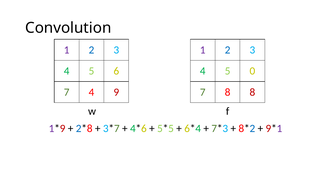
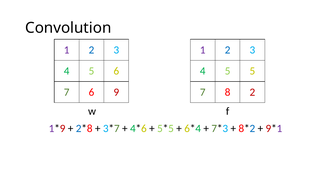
5 0: 0 -> 5
7 4: 4 -> 6
8 8: 8 -> 2
